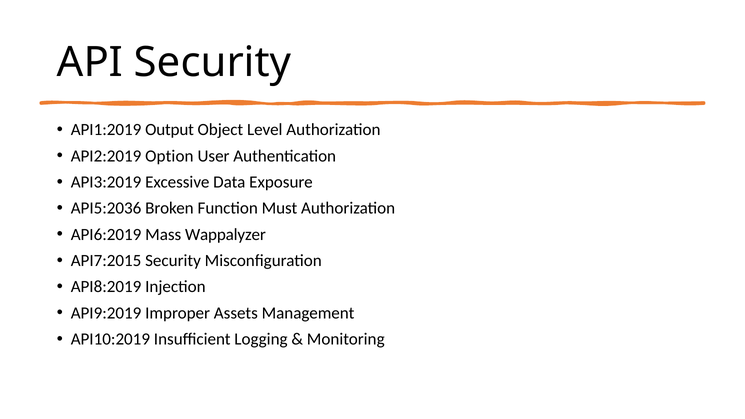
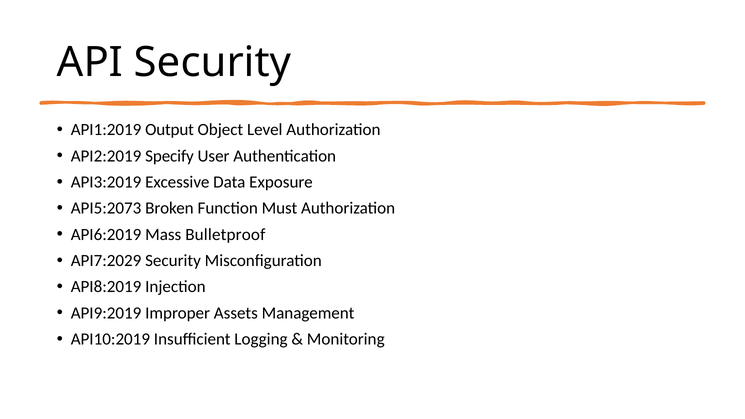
Option: Option -> Specify
API5:2036: API5:2036 -> API5:2073
Wappalyzer: Wappalyzer -> Bulletproof
API7:2015: API7:2015 -> API7:2029
